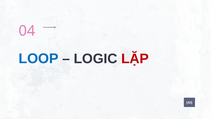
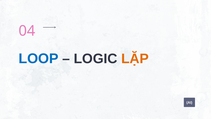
LẶP colour: red -> orange
